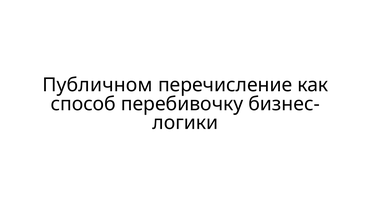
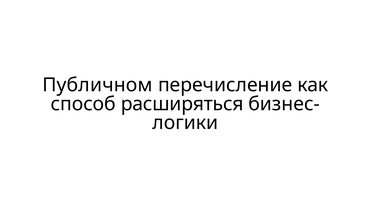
перебивочку: перебивочку -> расширяться
